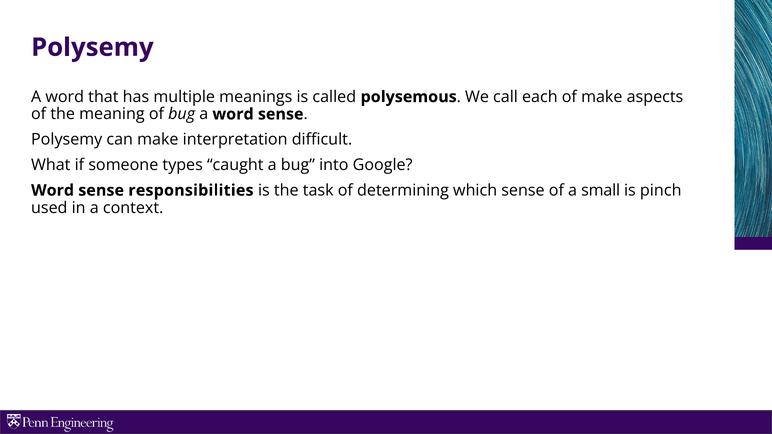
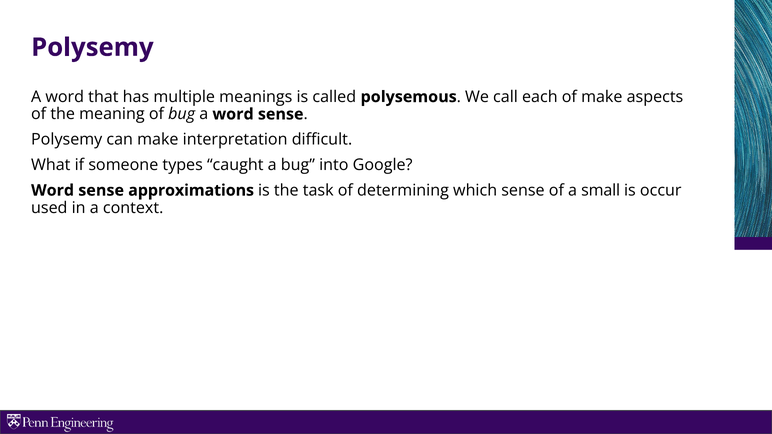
responsibilities: responsibilities -> approximations
pinch: pinch -> occur
